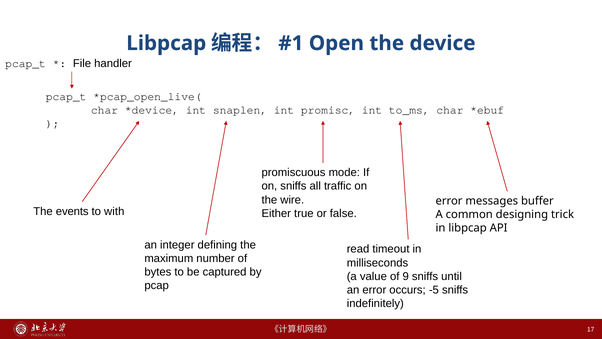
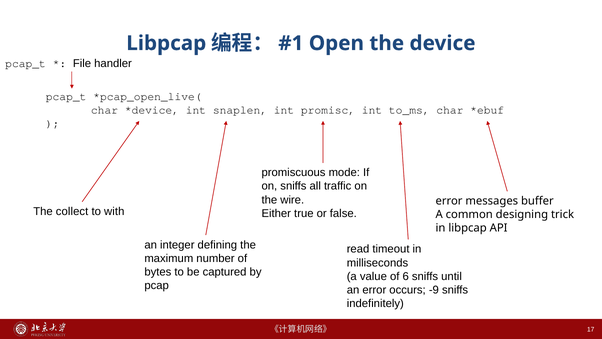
events: events -> collect
9: 9 -> 6
-5: -5 -> -9
